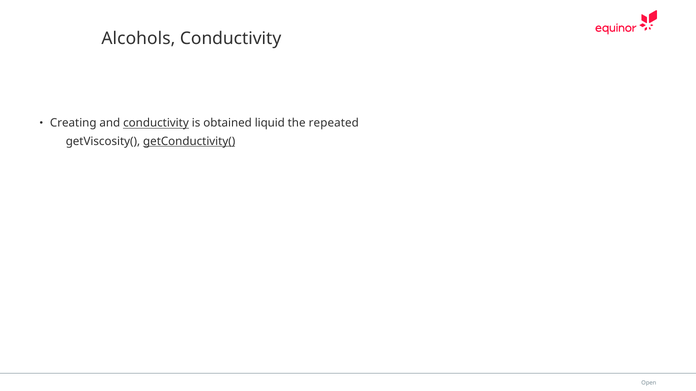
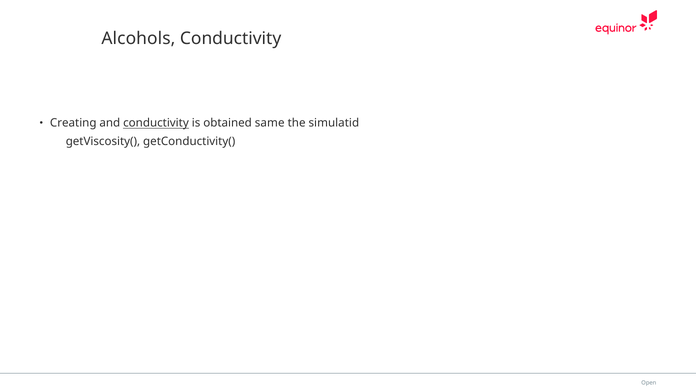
liquid: liquid -> same
repeated: repeated -> simulatid
getConductivity( underline: present -> none
